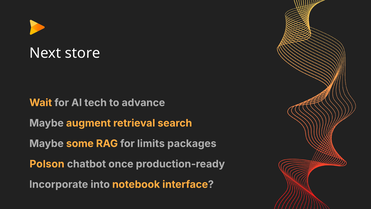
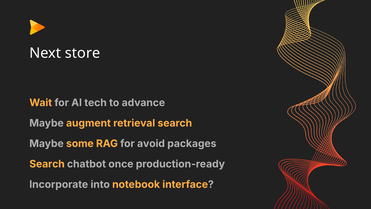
limits: limits -> avoid
Polson at (47, 164): Polson -> Search
